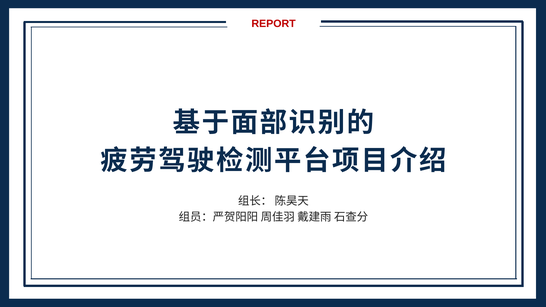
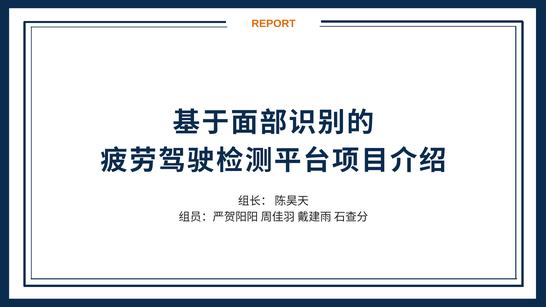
REPORT colour: red -> orange
